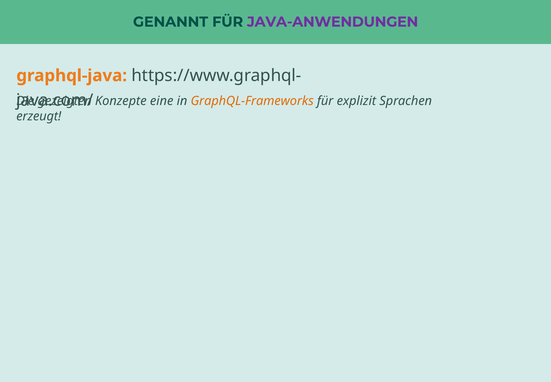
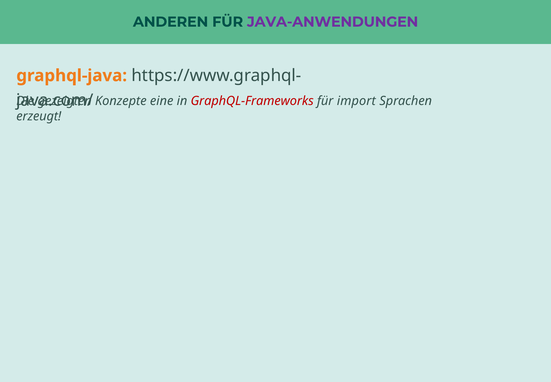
GENANNT: GENANNT -> ANDEREN
GraphQL-Frameworks colour: orange -> red
explizit: explizit -> import
